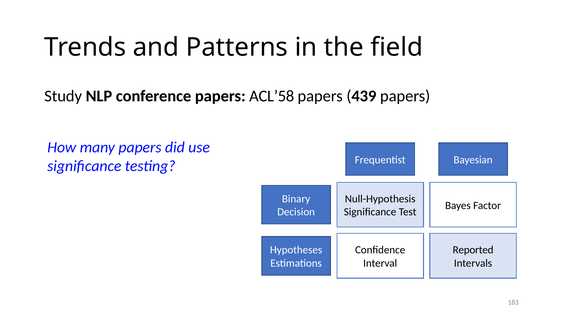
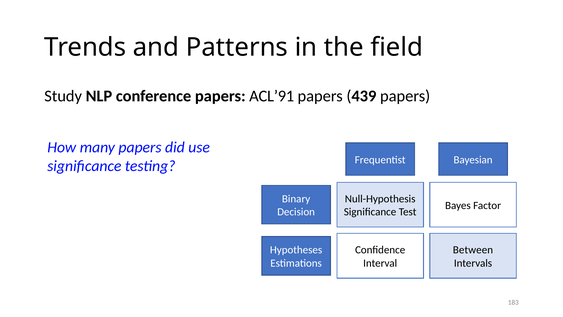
ACL’58: ACL’58 -> ACL’91
Reported: Reported -> Between
